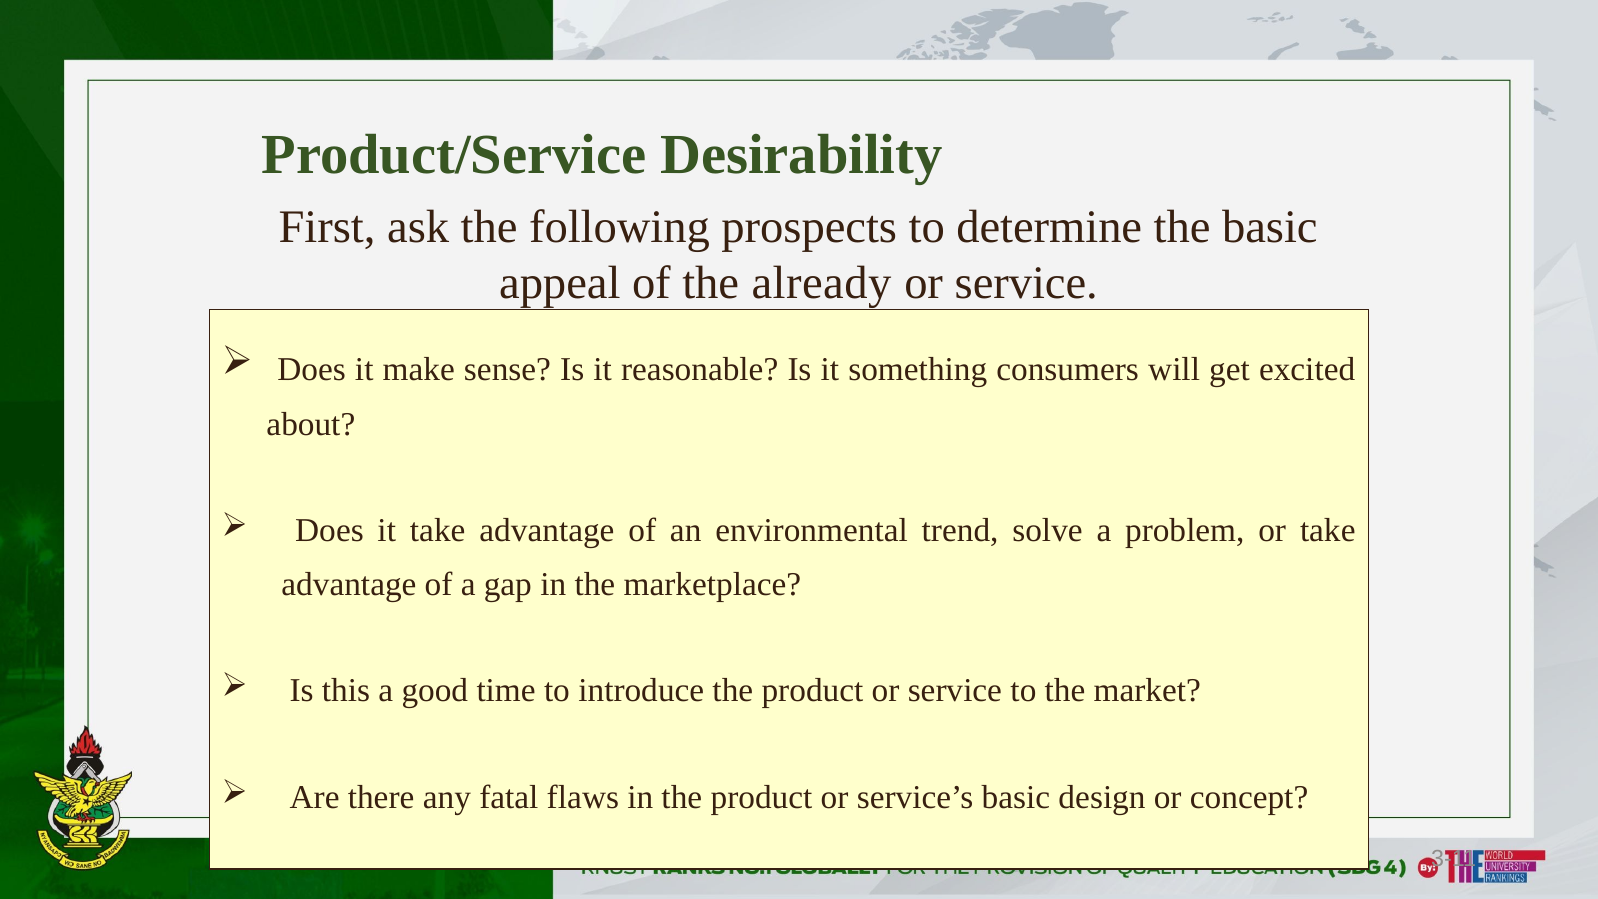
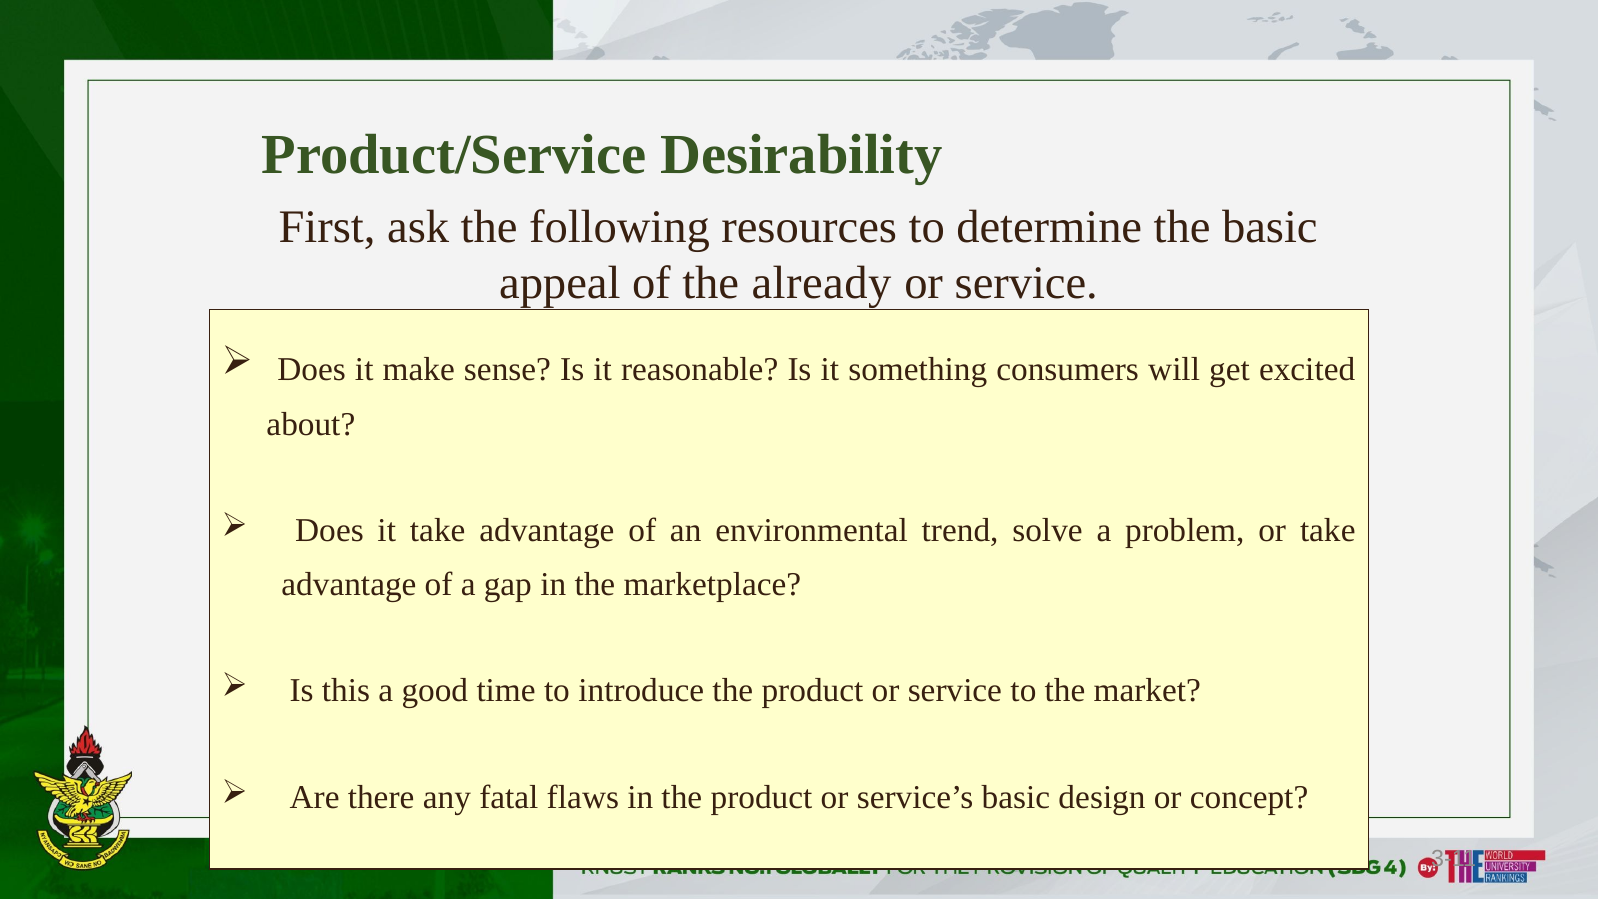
prospects: prospects -> resources
